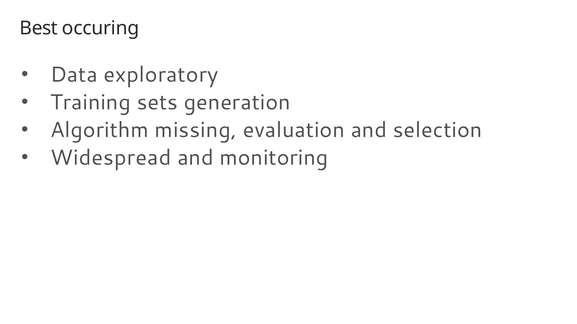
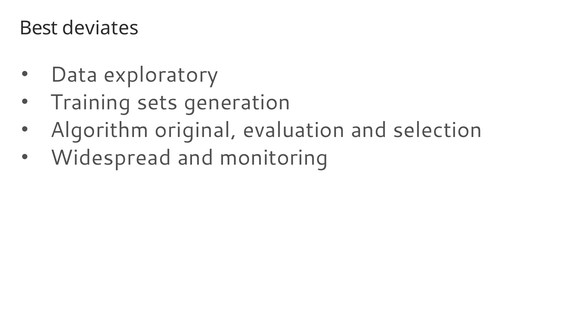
occuring: occuring -> deviates
missing: missing -> original
